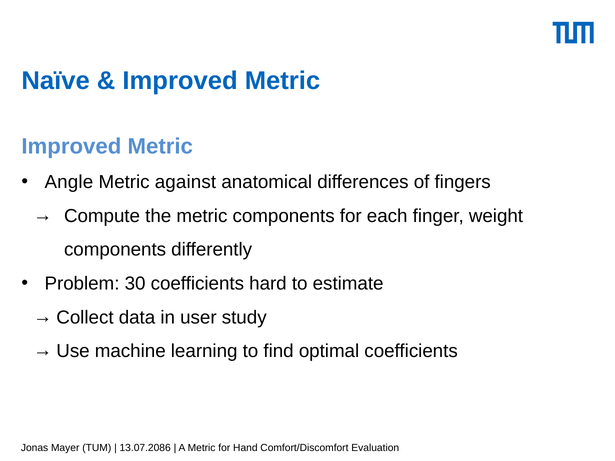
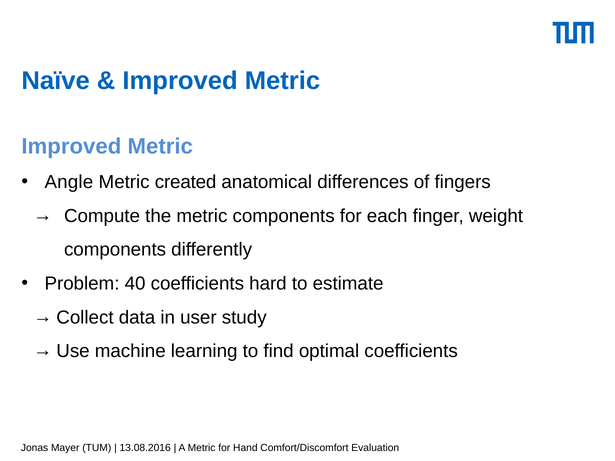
against: against -> created
30: 30 -> 40
13.07.2086: 13.07.2086 -> 13.08.2016
